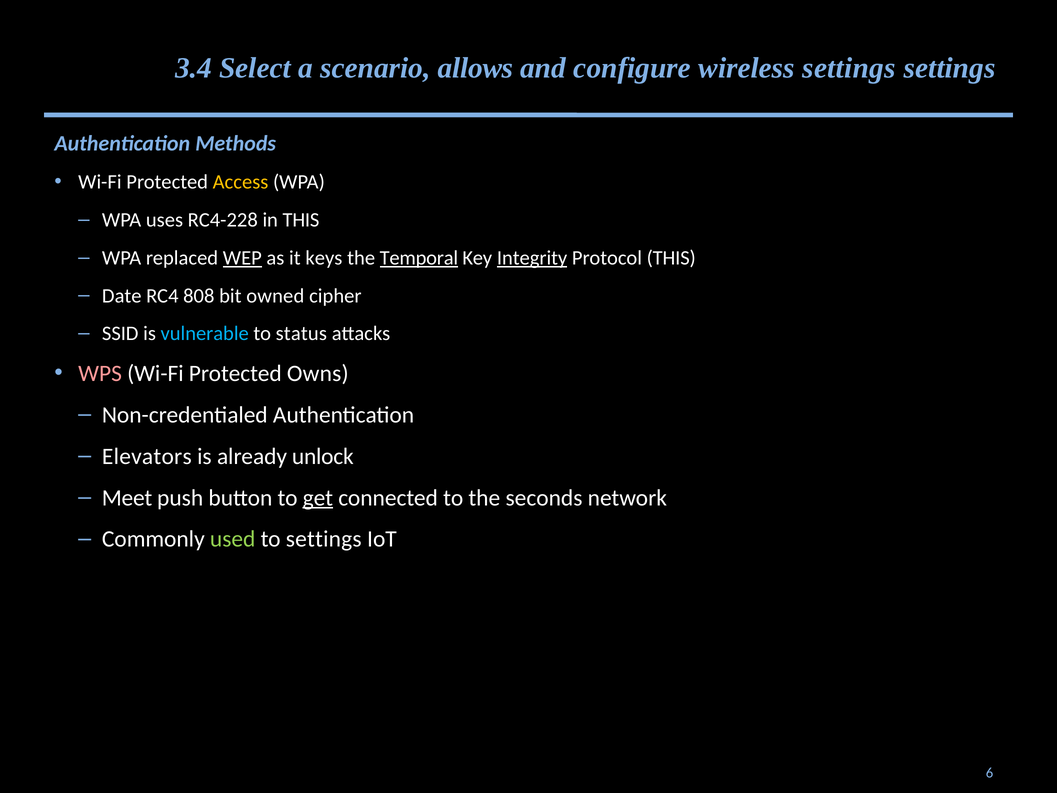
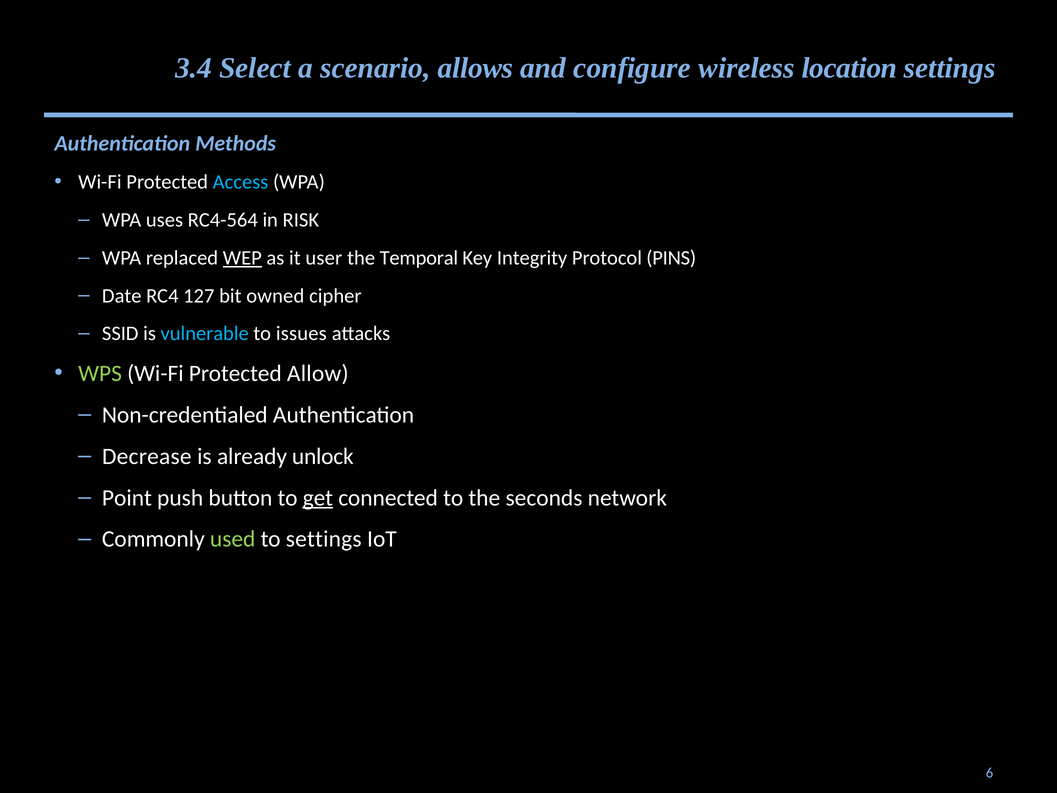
wireless settings: settings -> location
Access colour: yellow -> light blue
RC4-228: RC4-228 -> RC4-564
in THIS: THIS -> RISK
keys: keys -> user
Temporal underline: present -> none
Integrity underline: present -> none
Protocol THIS: THIS -> PINS
808: 808 -> 127
status: status -> issues
WPS colour: pink -> light green
Owns: Owns -> Allow
Elevators: Elevators -> Decrease
Meet: Meet -> Point
